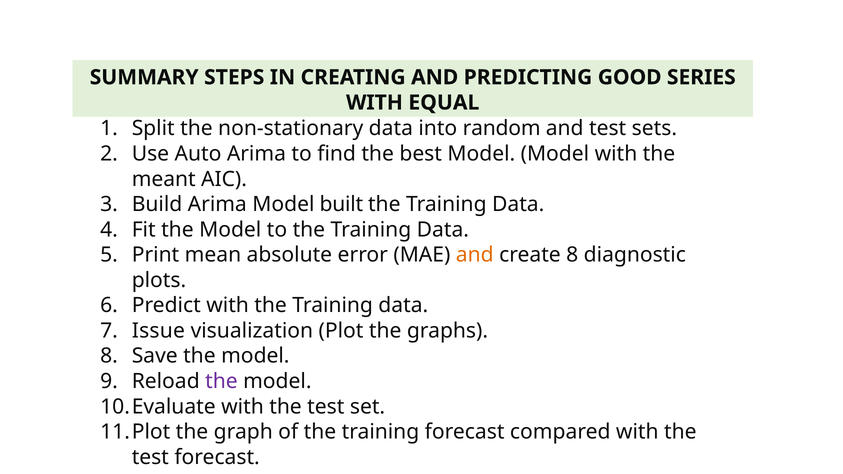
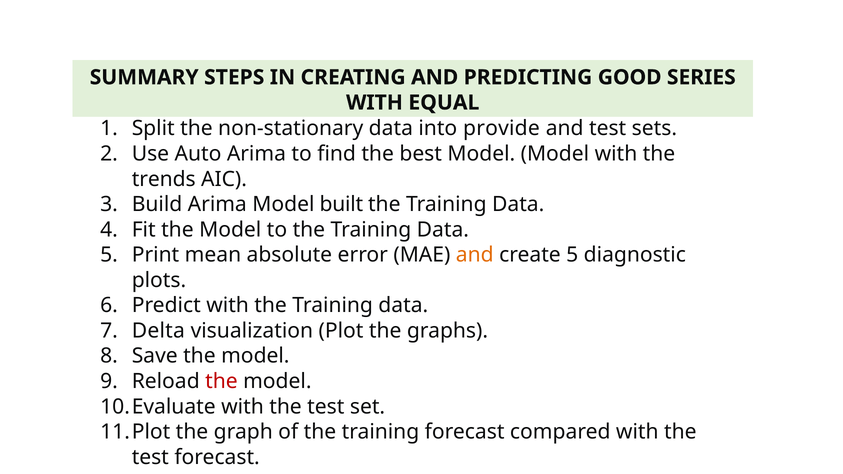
random: random -> provide
meant: meant -> trends
create 8: 8 -> 5
Issue: Issue -> Delta
the at (221, 381) colour: purple -> red
